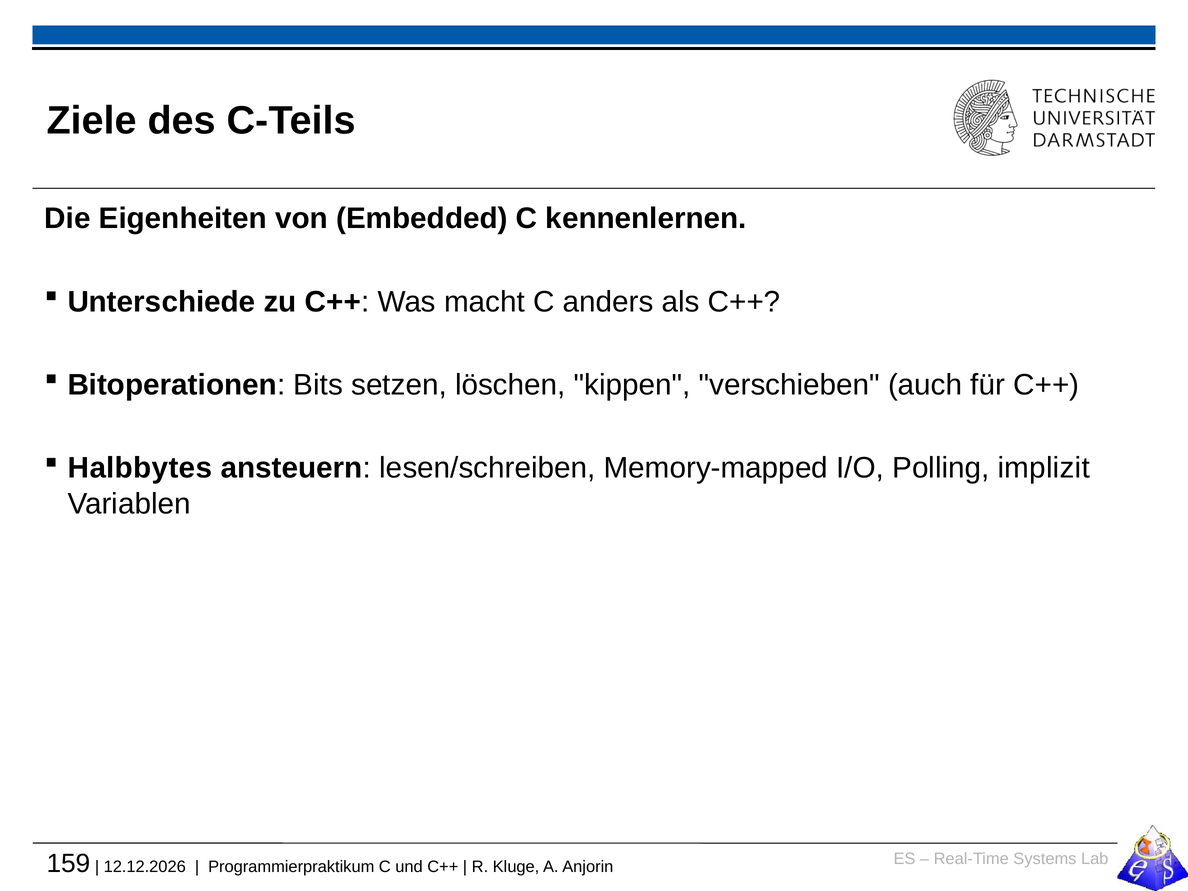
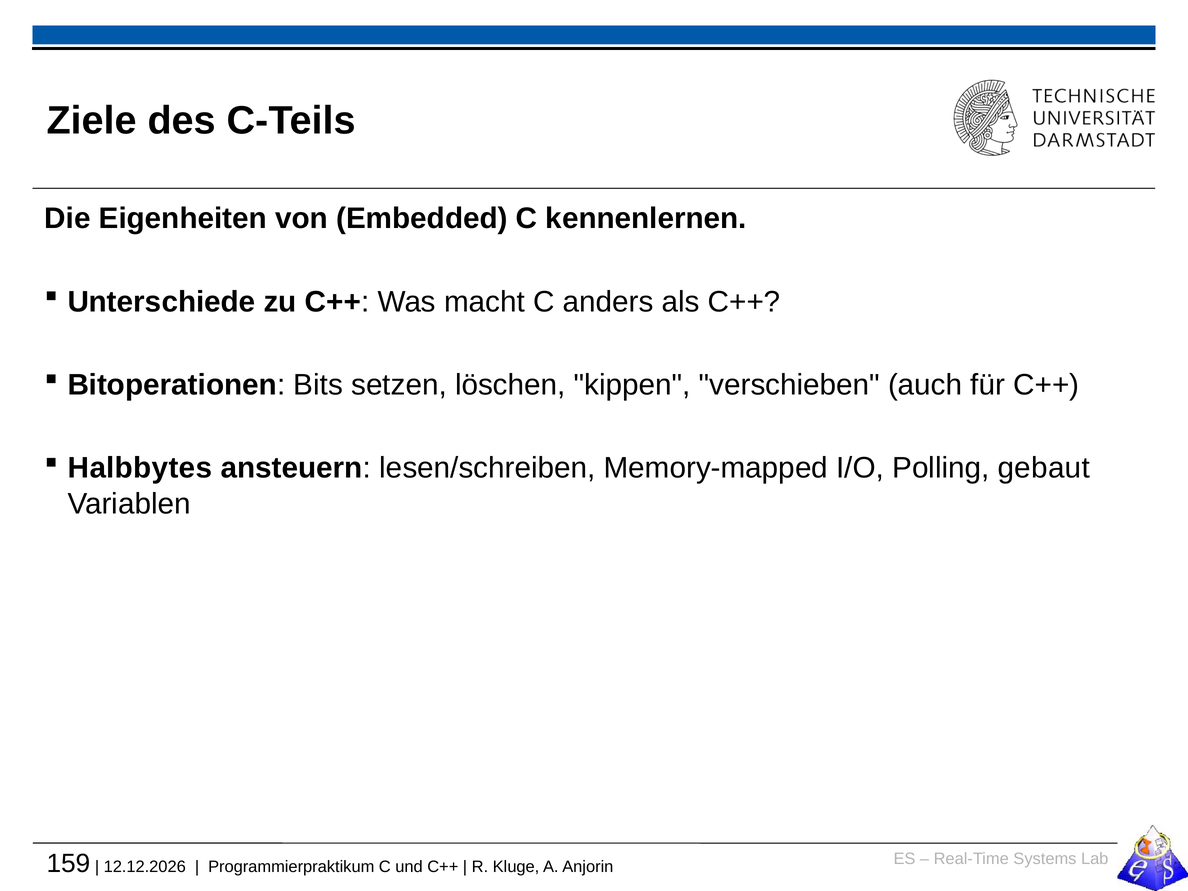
implizit: implizit -> gebaut
